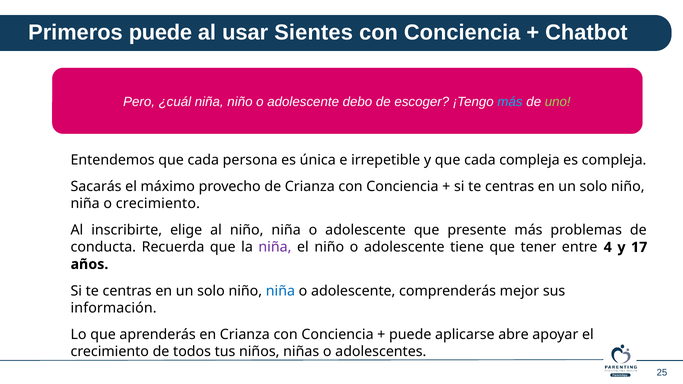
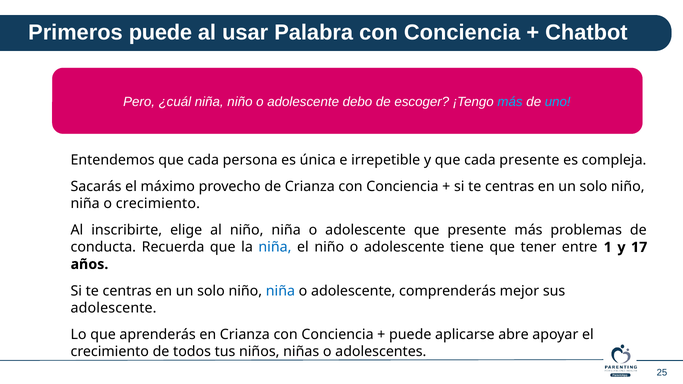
Sientes: Sientes -> Palabra
uno colour: light green -> light blue
cada compleja: compleja -> presente
niña at (275, 247) colour: purple -> blue
4: 4 -> 1
información at (114, 308): información -> adolescente
